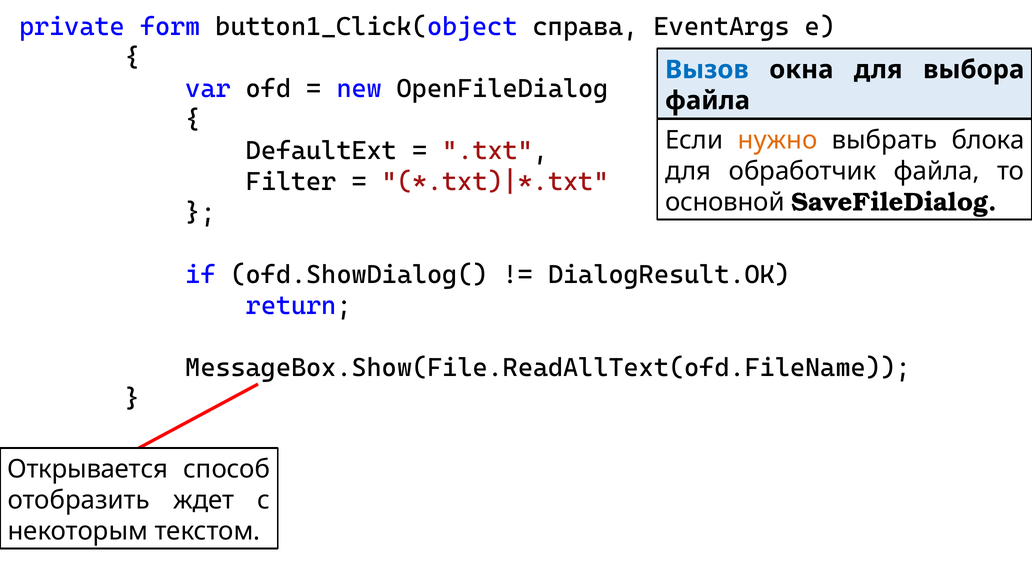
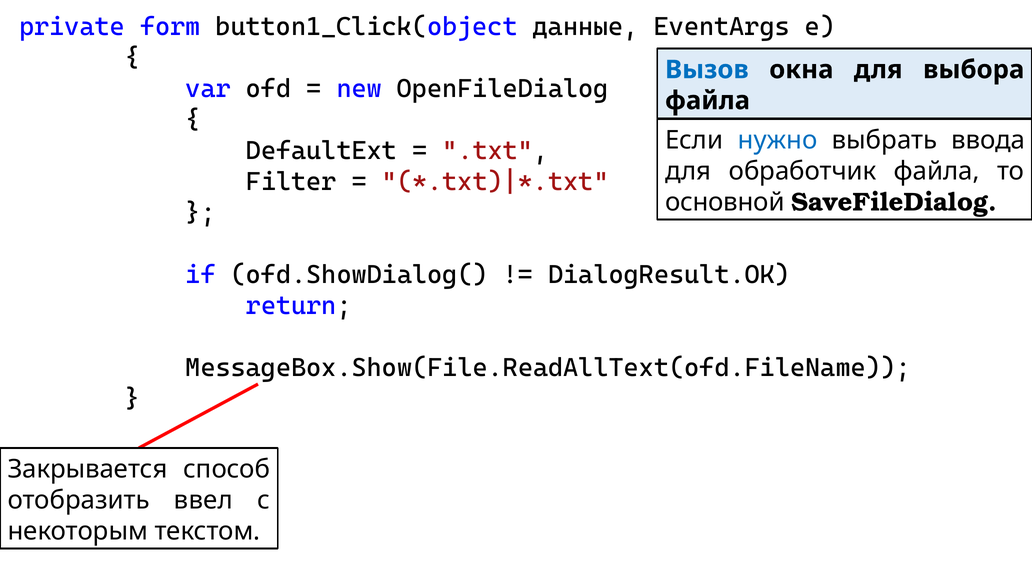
справа: справа -> данные
нужно colour: orange -> blue
блока: блока -> ввода
Открывается: Открывается -> Закрывается
ждет: ждет -> ввел
